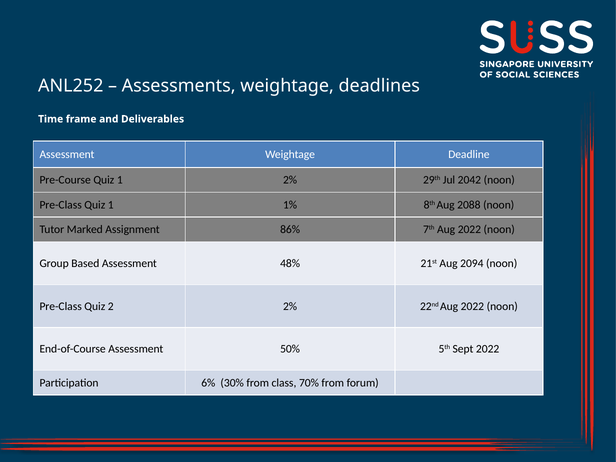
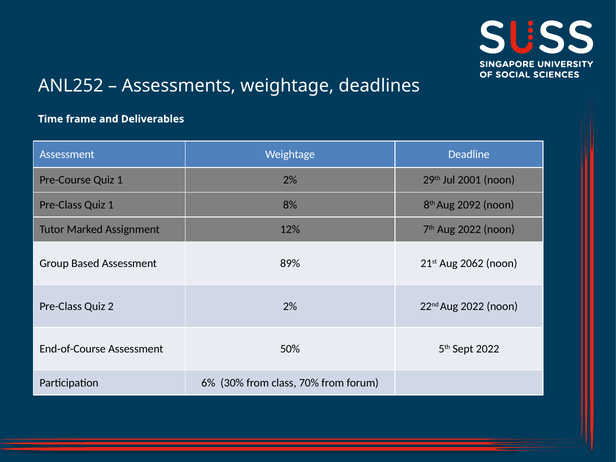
2042: 2042 -> 2001
1%: 1% -> 8%
2088: 2088 -> 2092
86%: 86% -> 12%
48%: 48% -> 89%
2094: 2094 -> 2062
